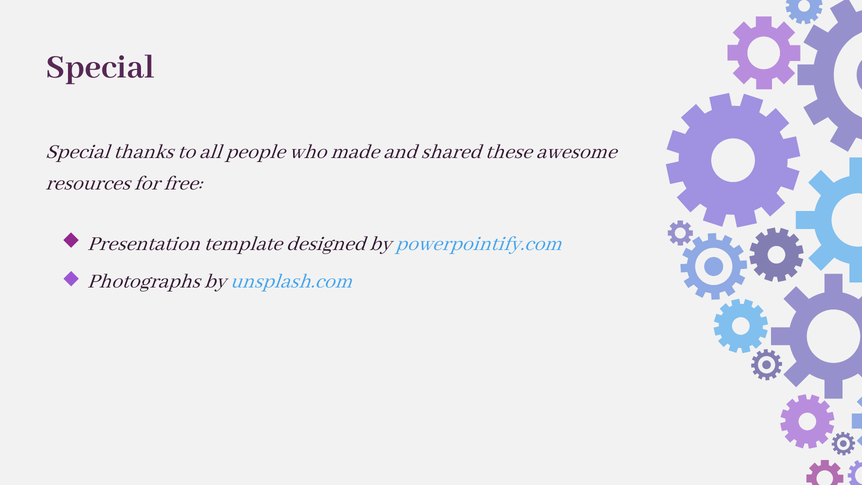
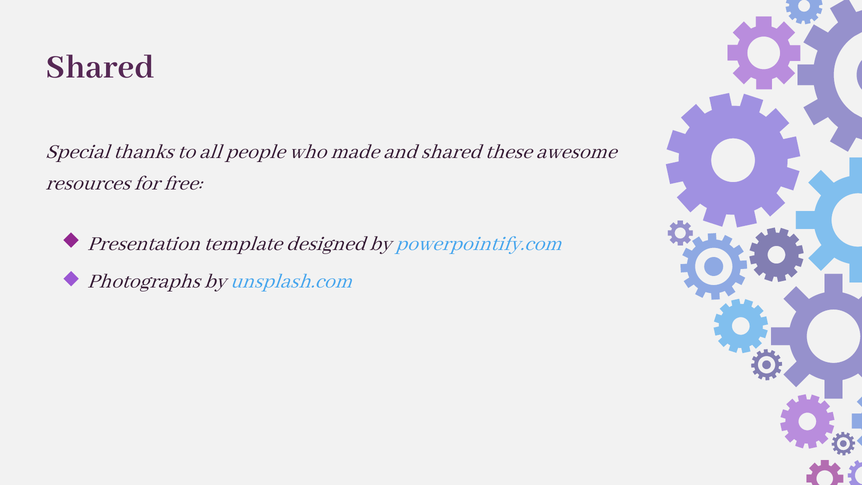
Special at (100, 66): Special -> Shared
